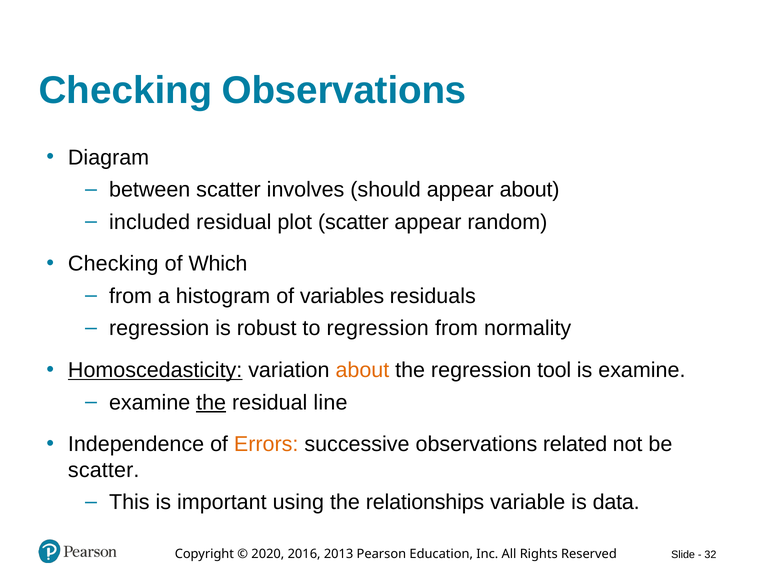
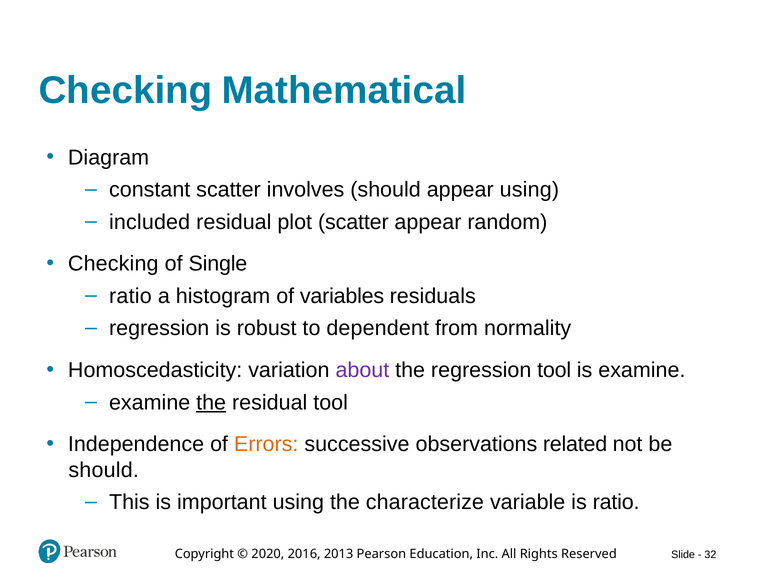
Checking Observations: Observations -> Mathematical
between: between -> constant
appear about: about -> using
Which: Which -> Single
from at (131, 296): from -> ratio
to regression: regression -> dependent
Homoscedasticity underline: present -> none
about at (362, 370) colour: orange -> purple
residual line: line -> tool
scatter at (104, 470): scatter -> should
relationships: relationships -> characterize
is data: data -> ratio
